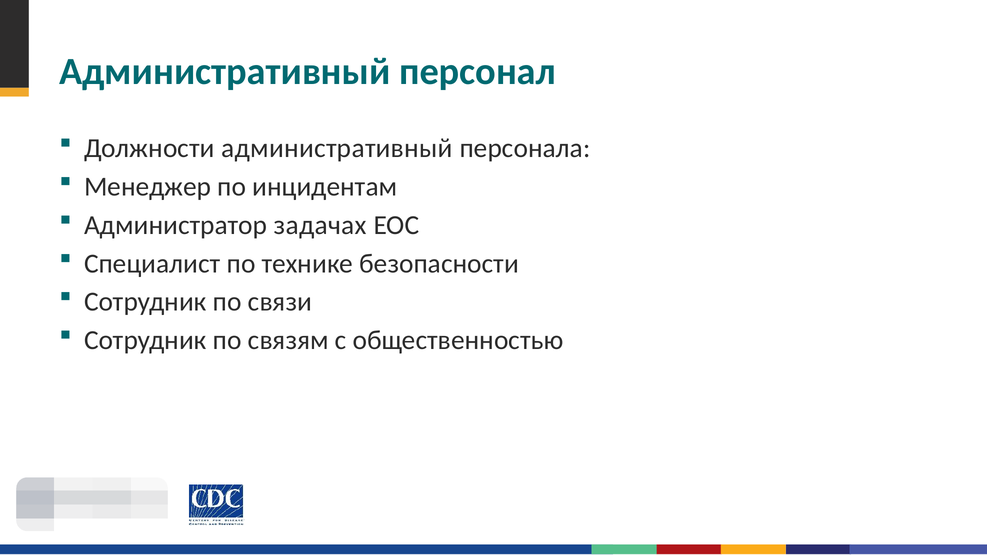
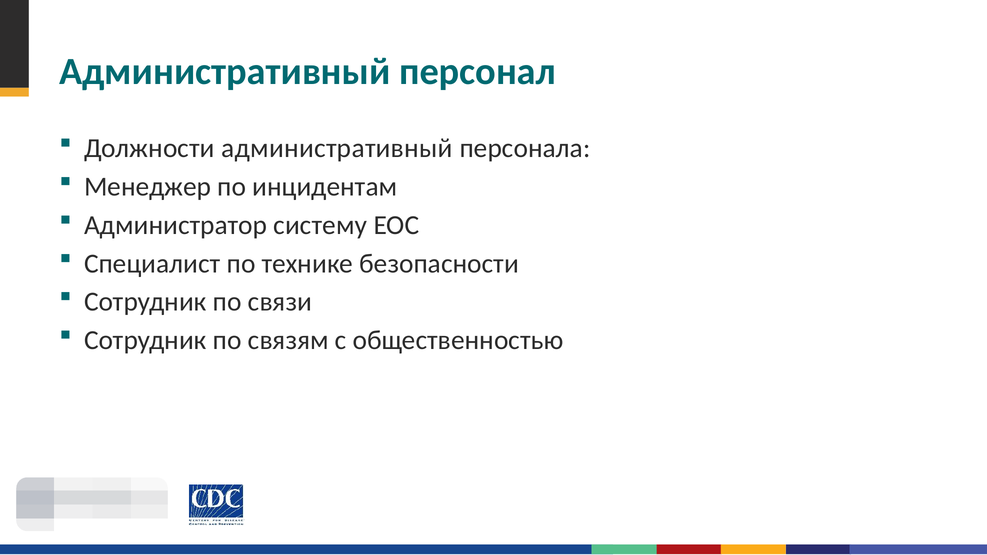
задачах: задачах -> систему
